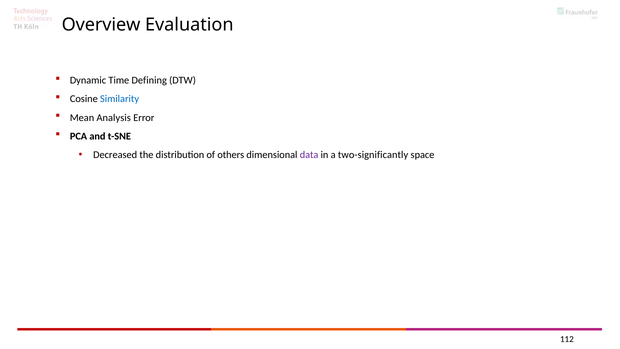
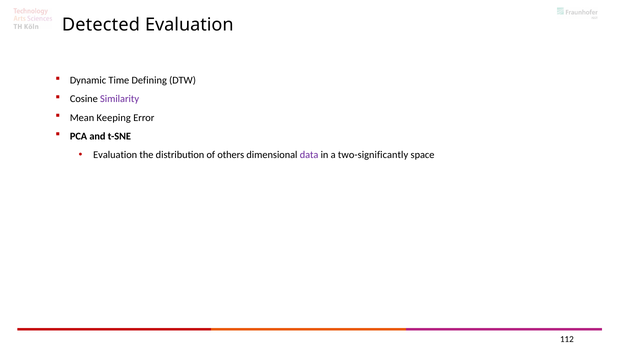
Overview: Overview -> Detected
Similarity colour: blue -> purple
Analysis: Analysis -> Keeping
Decreased at (115, 155): Decreased -> Evaluation
